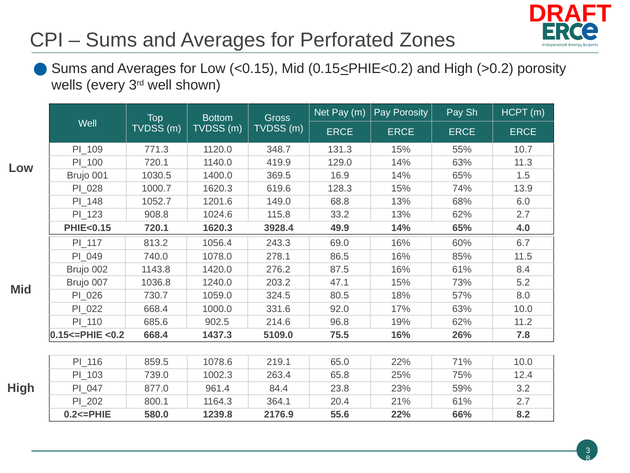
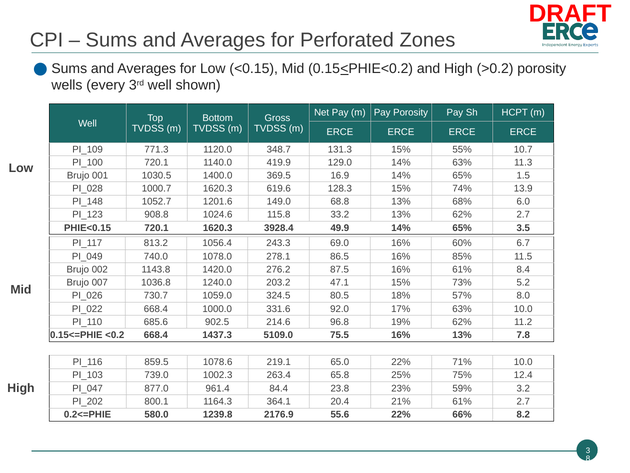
4.0: 4.0 -> 3.5
16% 26%: 26% -> 13%
